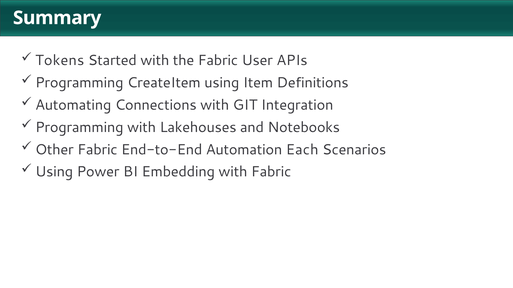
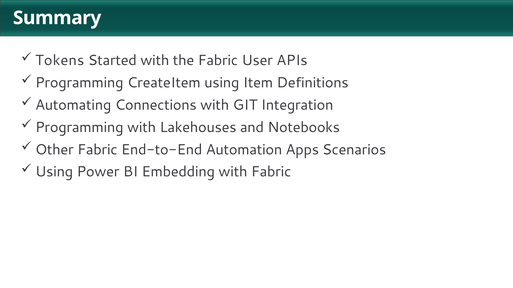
Each: Each -> Apps
